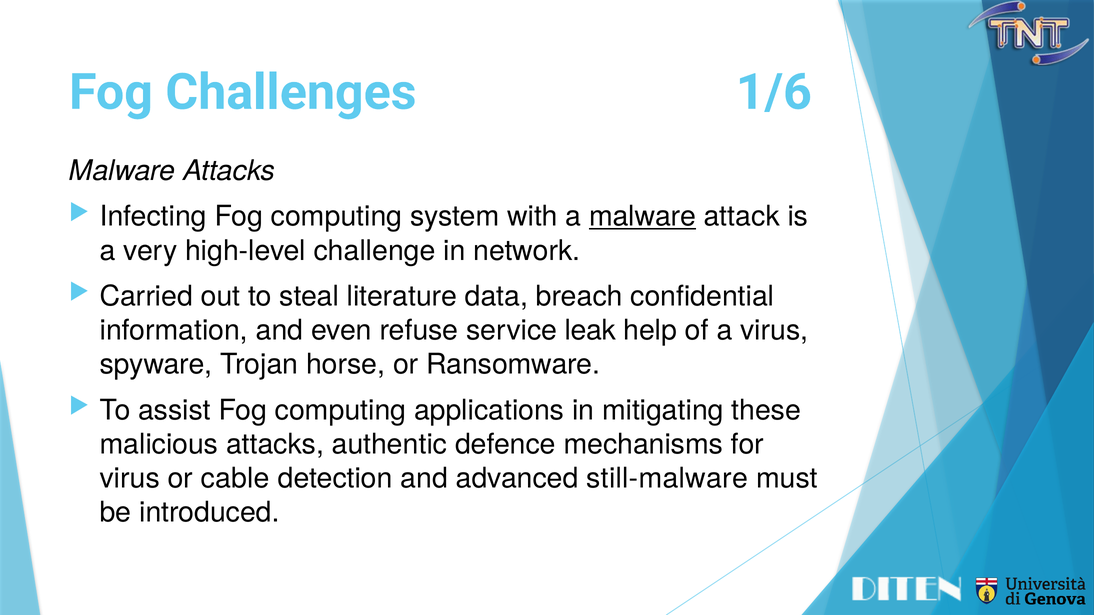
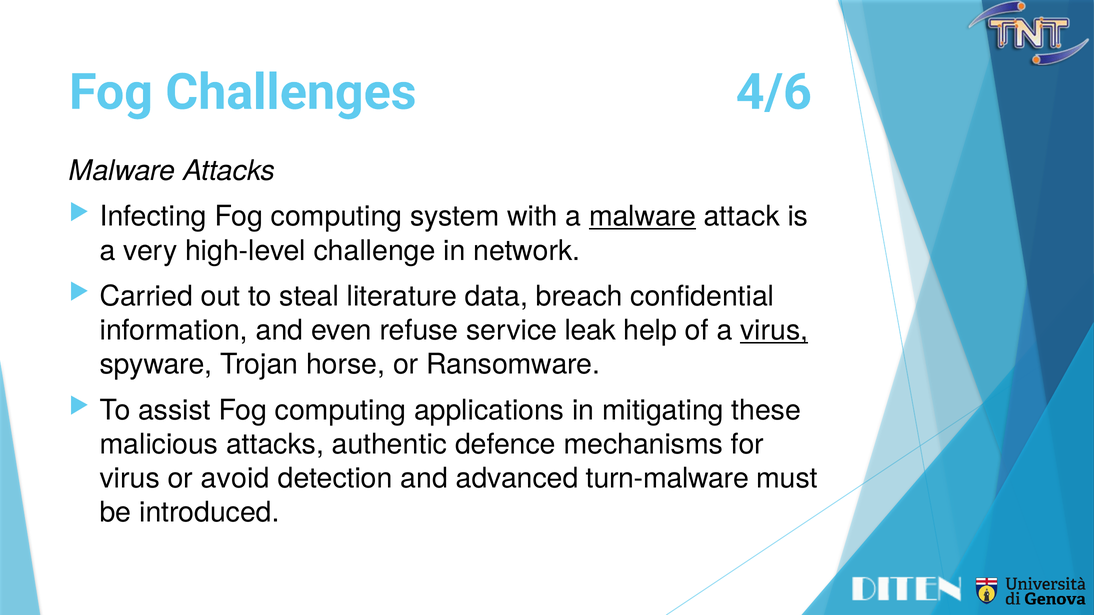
1/6: 1/6 -> 4/6
virus at (774, 331) underline: none -> present
cable: cable -> avoid
still-malware: still-malware -> turn-malware
